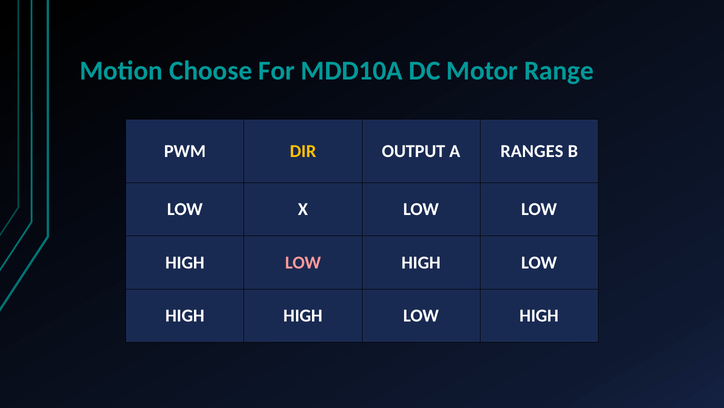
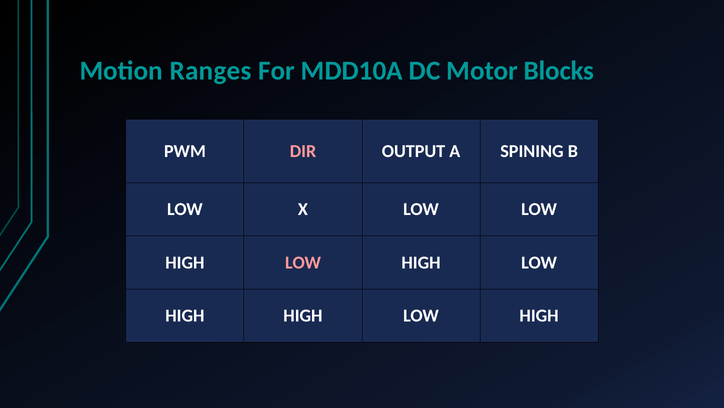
Choose: Choose -> Ranges
Range: Range -> Blocks
DIR colour: yellow -> pink
RANGES: RANGES -> SPINING
